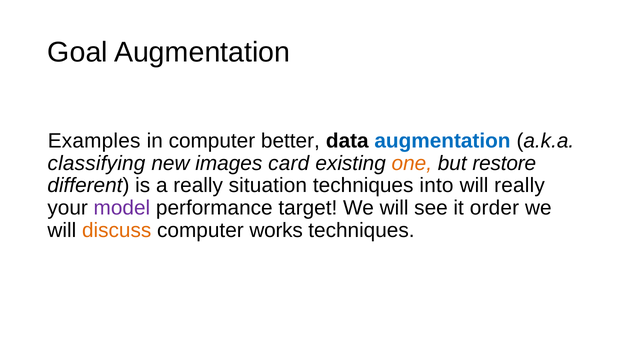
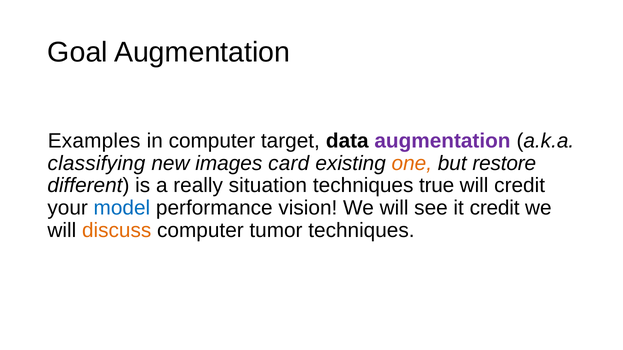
better: better -> target
augmentation at (442, 141) colour: blue -> purple
into: into -> true
will really: really -> credit
model colour: purple -> blue
target: target -> vision
it order: order -> credit
works: works -> tumor
